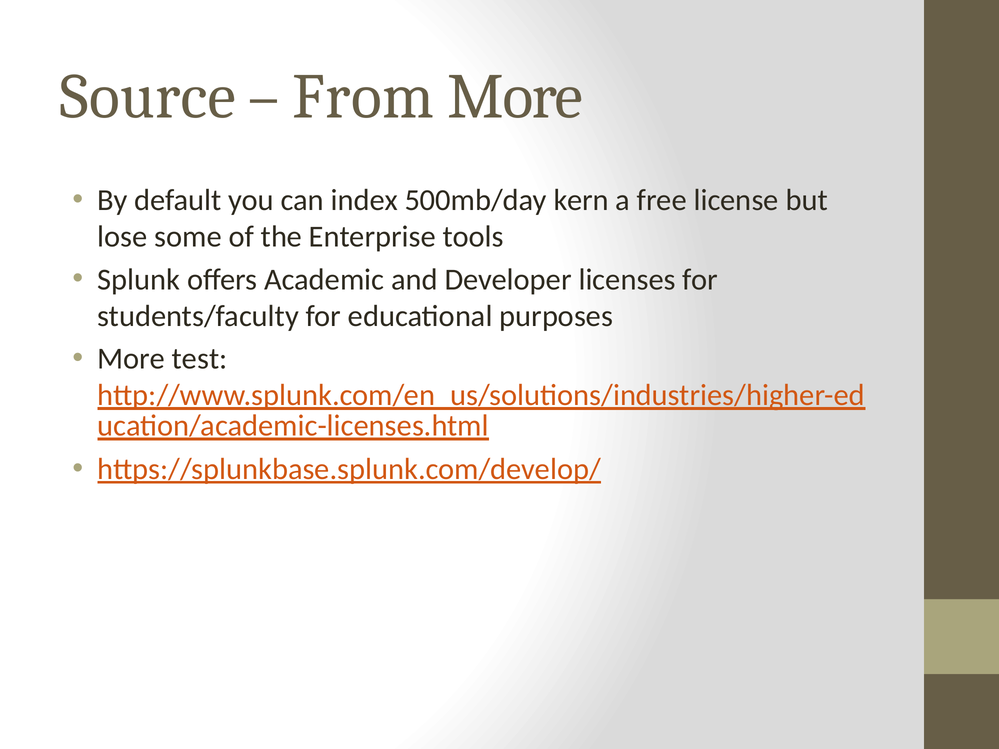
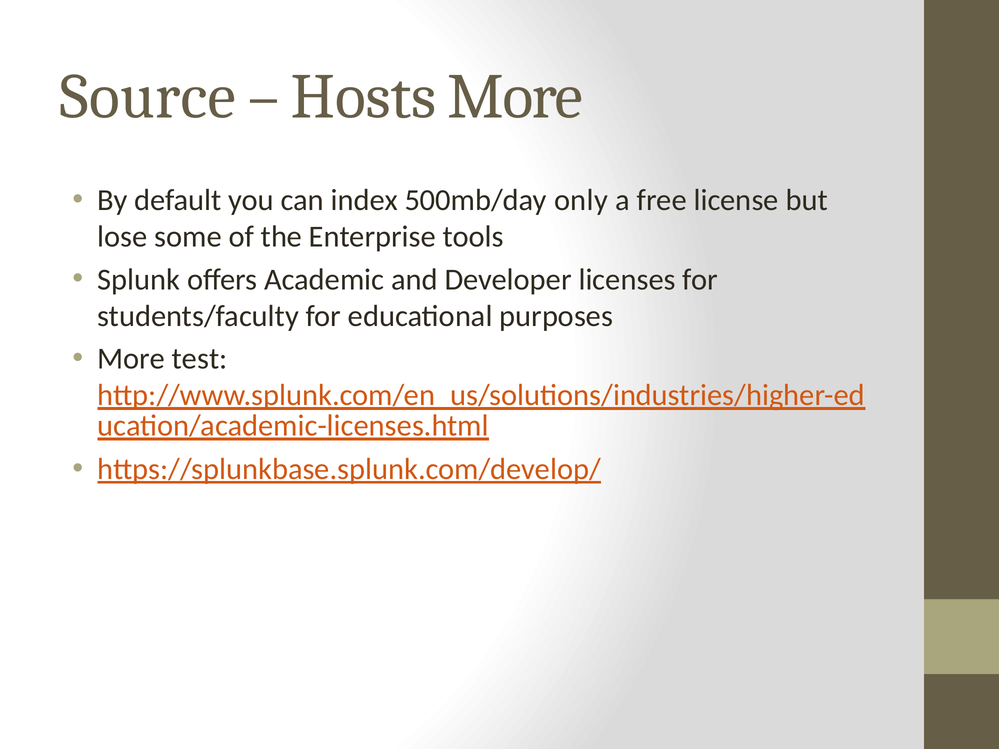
From: From -> Hosts
kern: kern -> only
